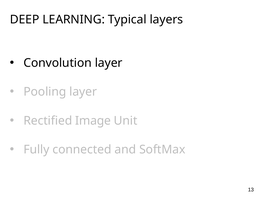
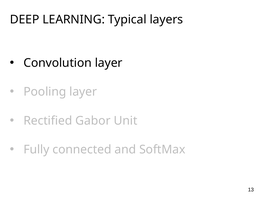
Image: Image -> Gabor
